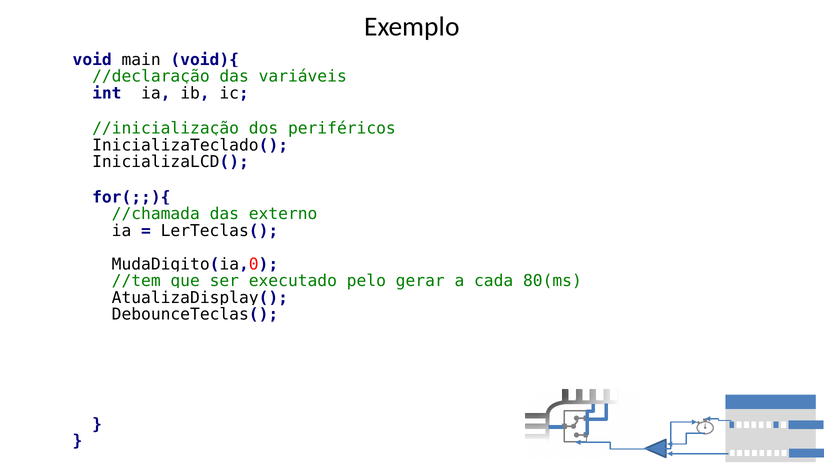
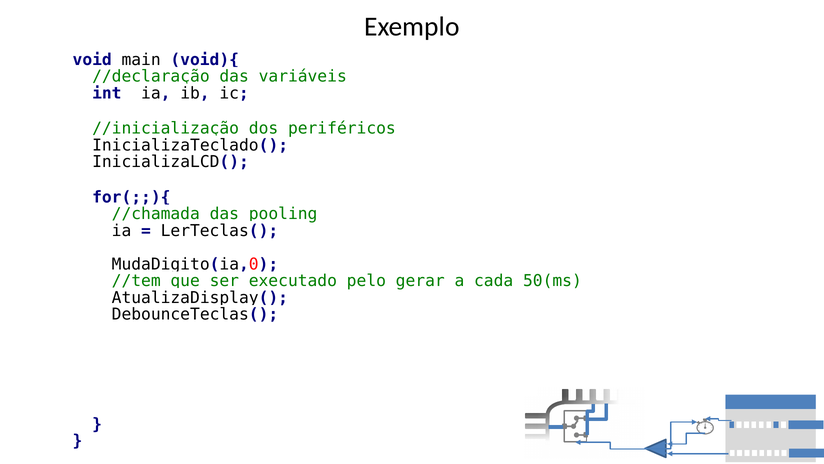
externo: externo -> pooling
80(ms: 80(ms -> 50(ms
